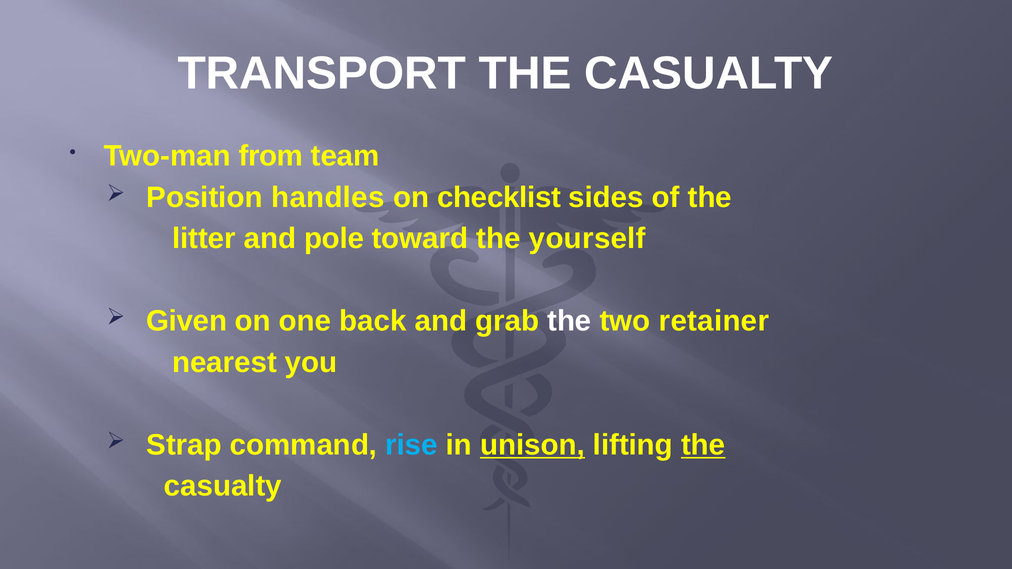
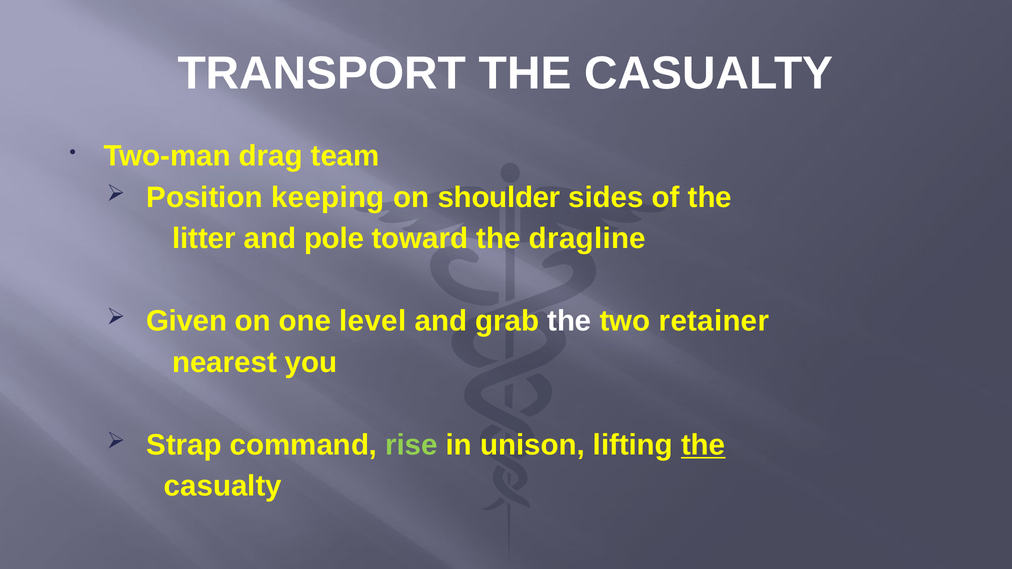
from: from -> drag
handles: handles -> keeping
checklist: checklist -> shoulder
yourself: yourself -> dragline
back: back -> level
rise colour: light blue -> light green
unison underline: present -> none
